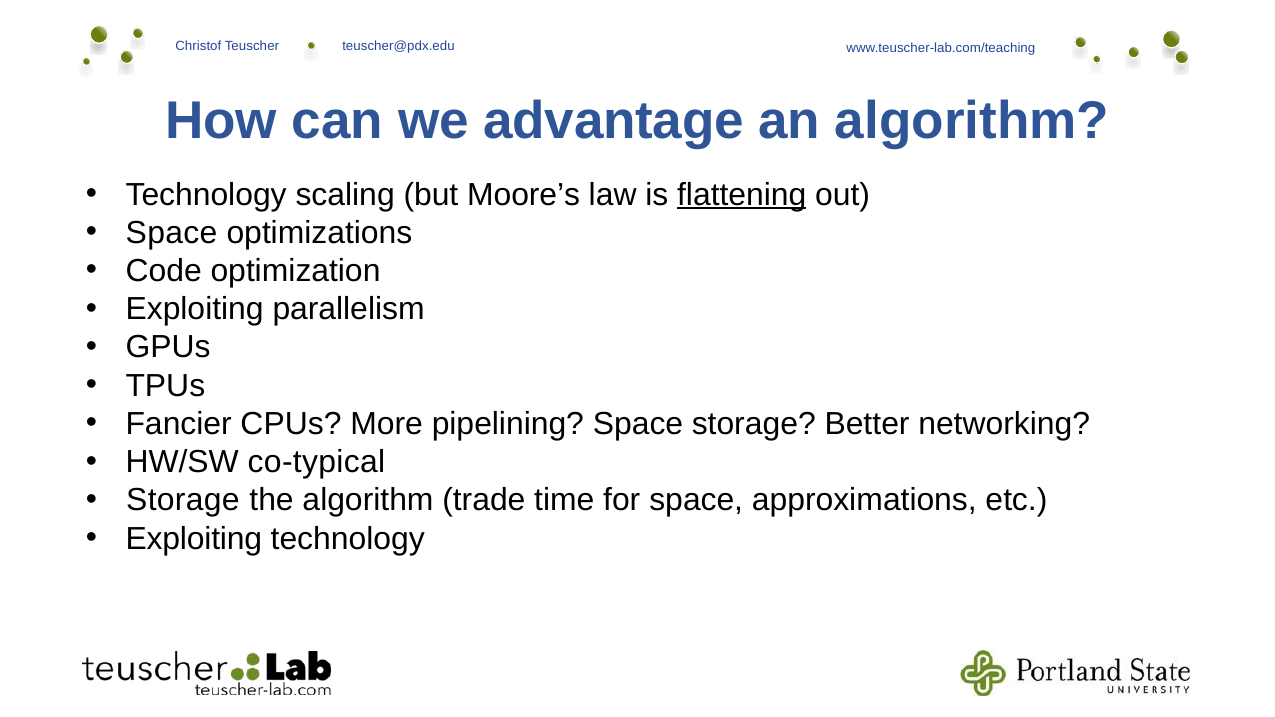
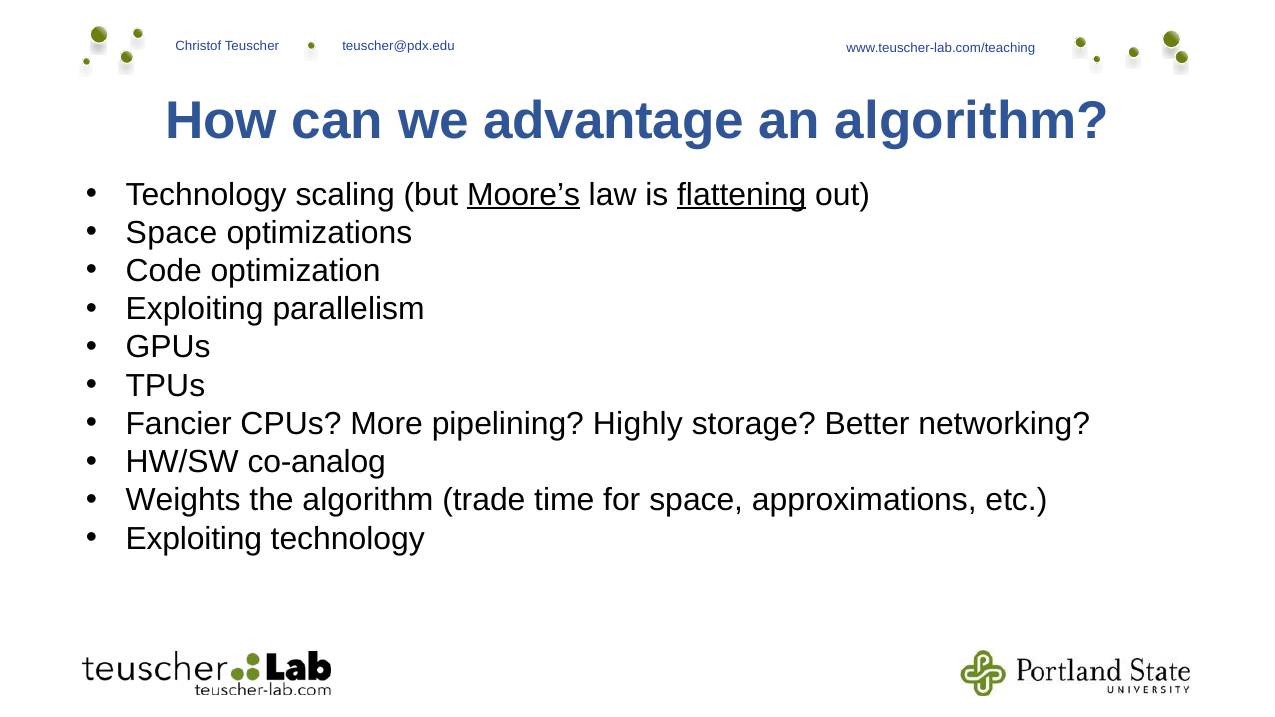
Moore’s underline: none -> present
pipelining Space: Space -> Highly
co-typical: co-typical -> co-analog
Storage at (183, 501): Storage -> Weights
